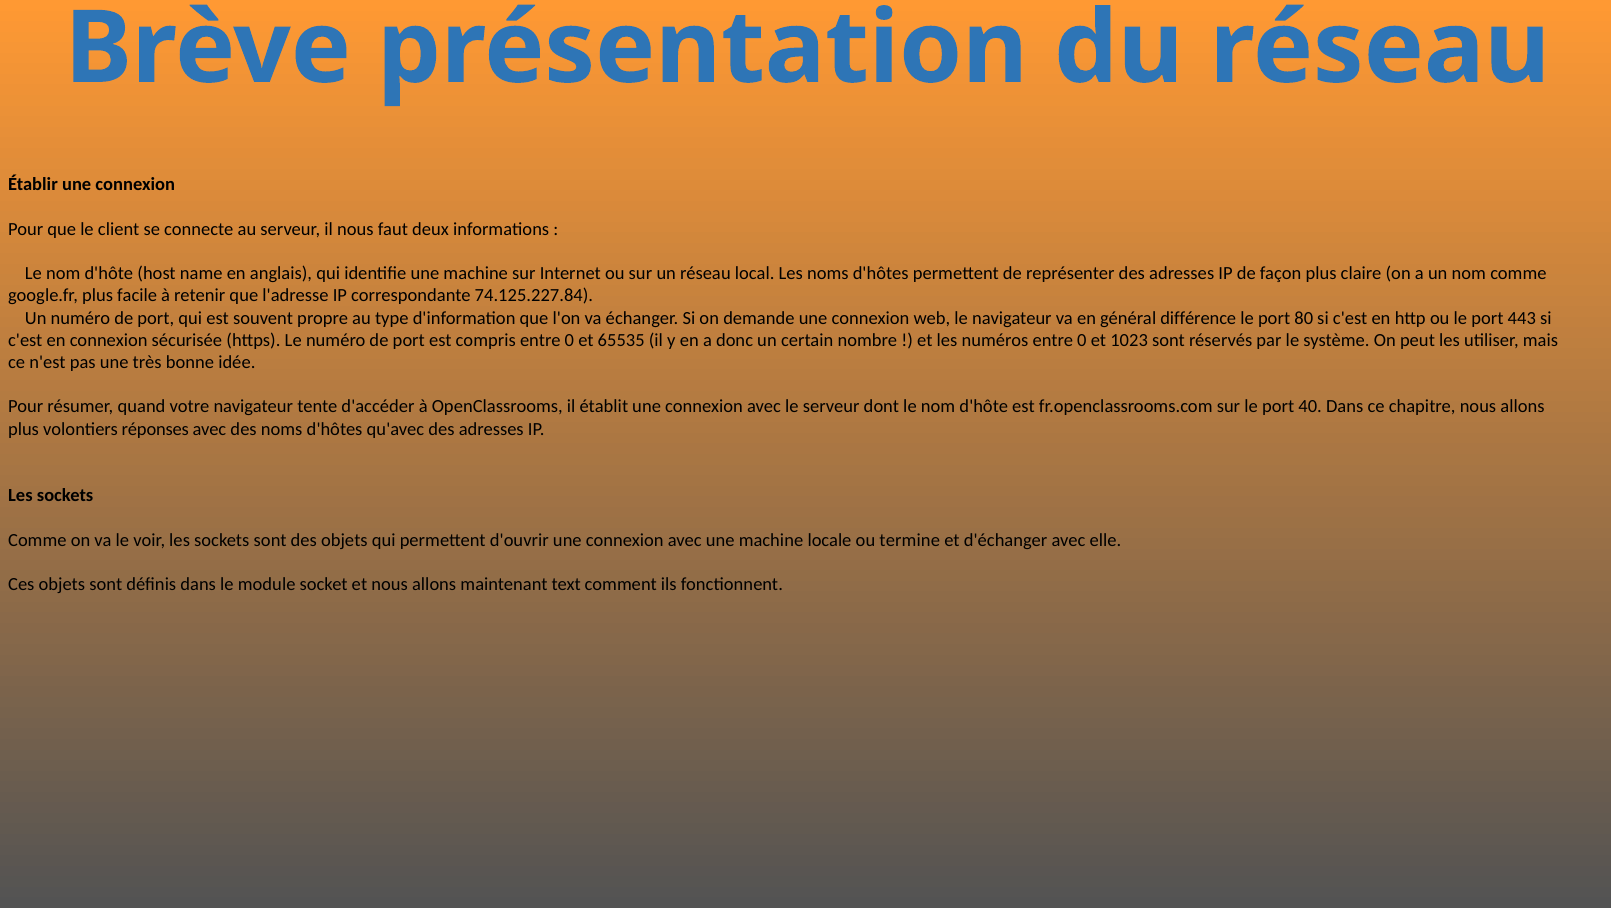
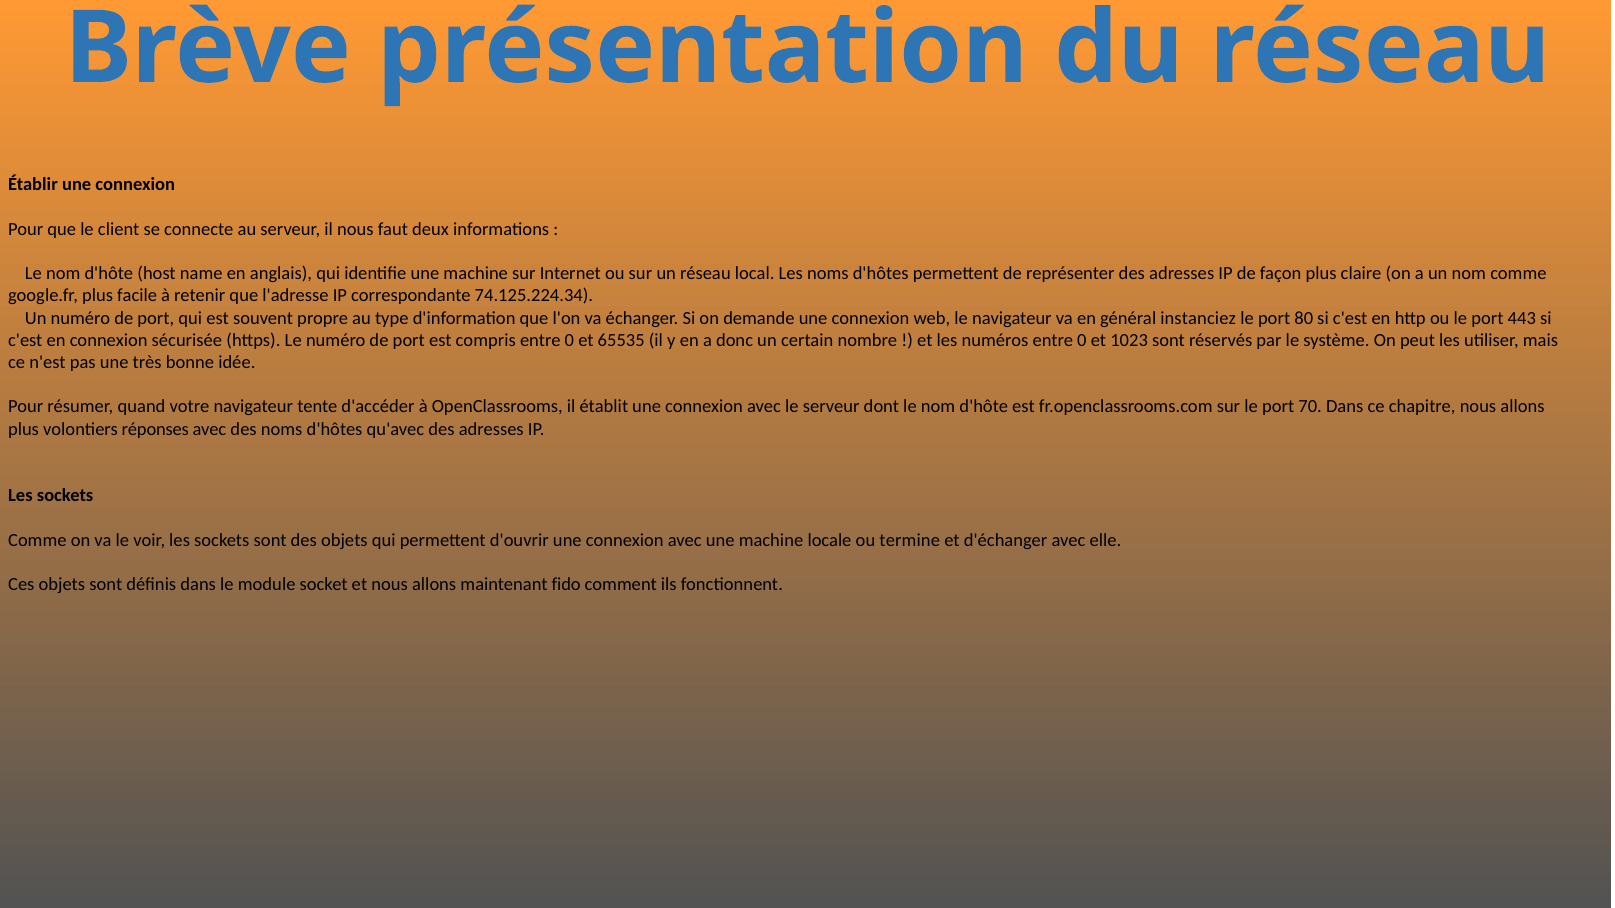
74.125.227.84: 74.125.227.84 -> 74.125.224.34
différence: différence -> instanciez
40: 40 -> 70
text: text -> fido
